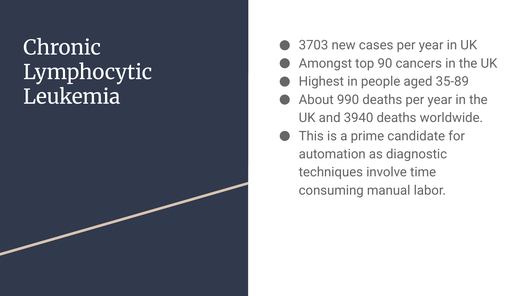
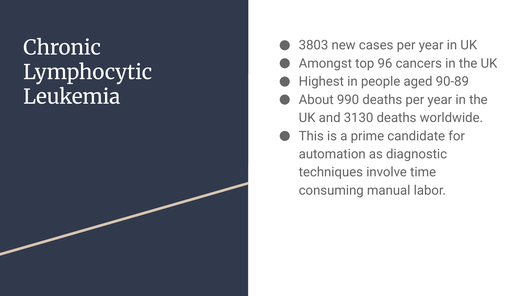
3703: 3703 -> 3803
90: 90 -> 96
35-89: 35-89 -> 90-89
3940: 3940 -> 3130
